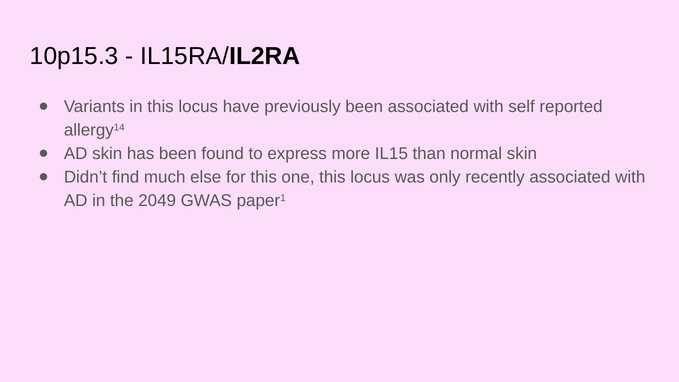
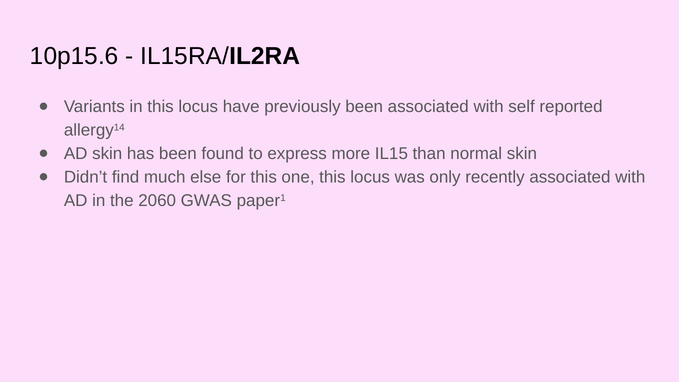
10p15.3: 10p15.3 -> 10p15.6
2049: 2049 -> 2060
